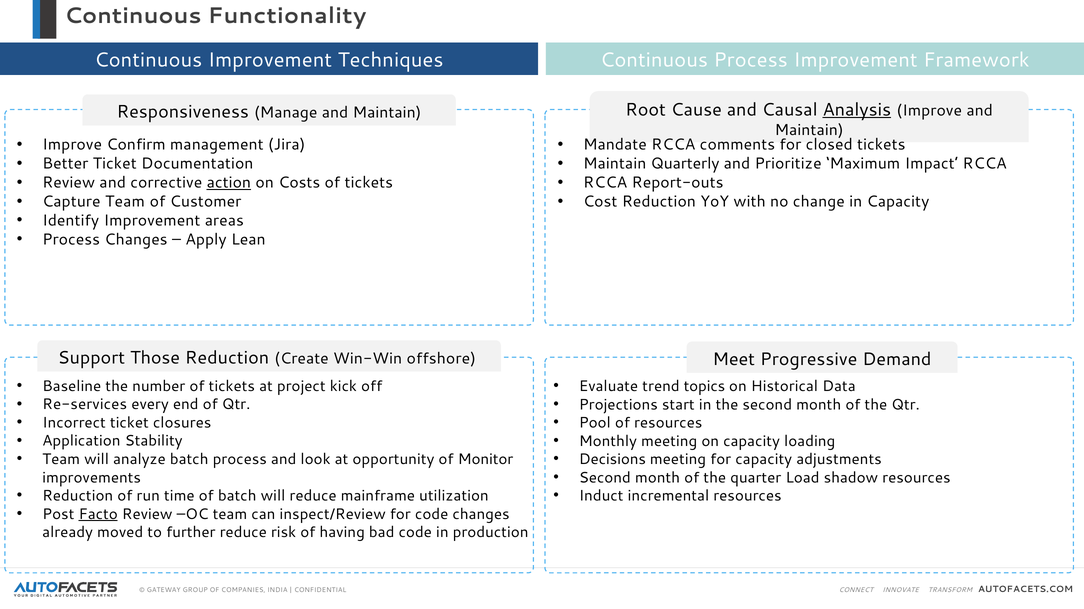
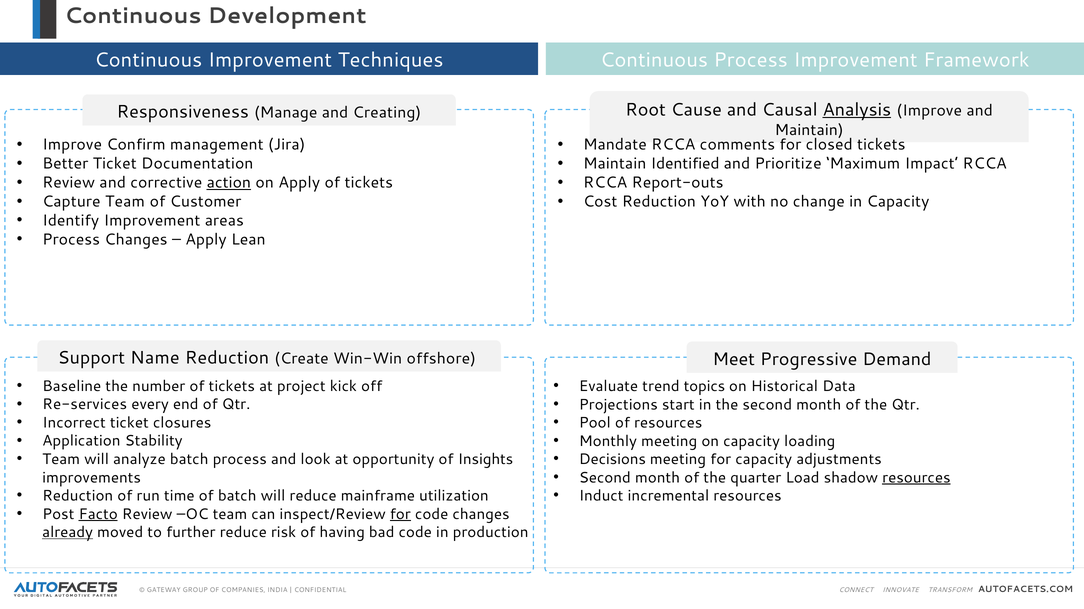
Functionality: Functionality -> Development
Manage and Maintain: Maintain -> Creating
Quarterly: Quarterly -> Identified
on Costs: Costs -> Apply
Those: Those -> Name
Monitor: Monitor -> Insights
resources at (916, 478) underline: none -> present
for at (400, 515) underline: none -> present
already underline: none -> present
